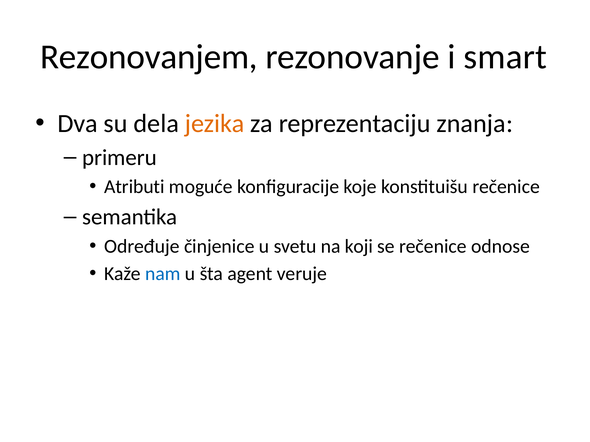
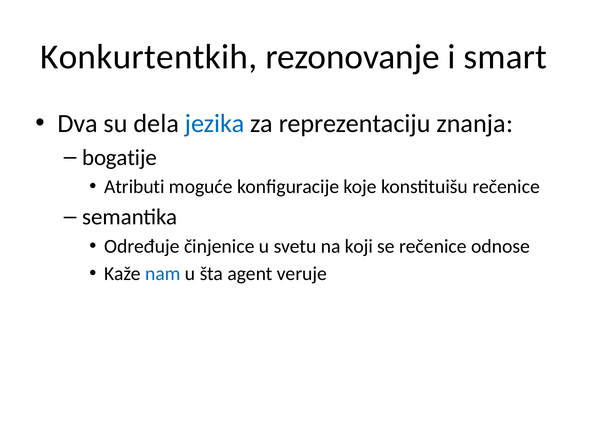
Rezonovanjem: Rezonovanjem -> Konkurtentkih
jezika colour: orange -> blue
primeru: primeru -> bogatije
